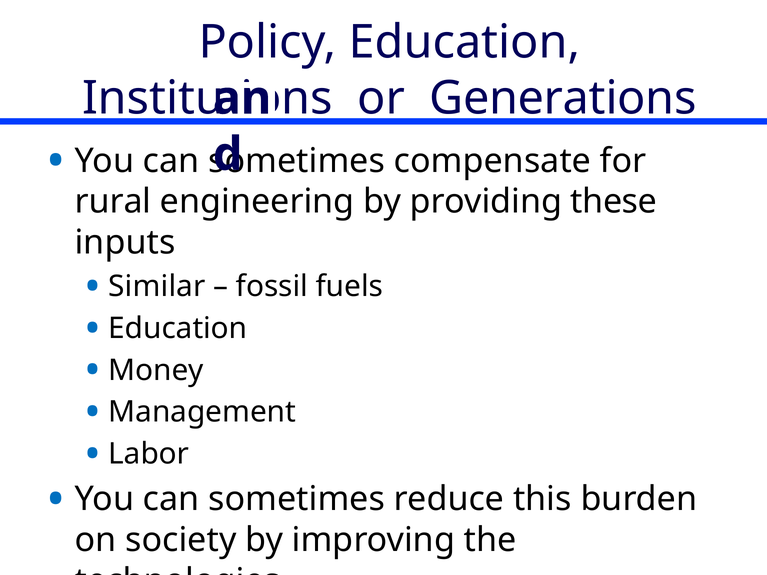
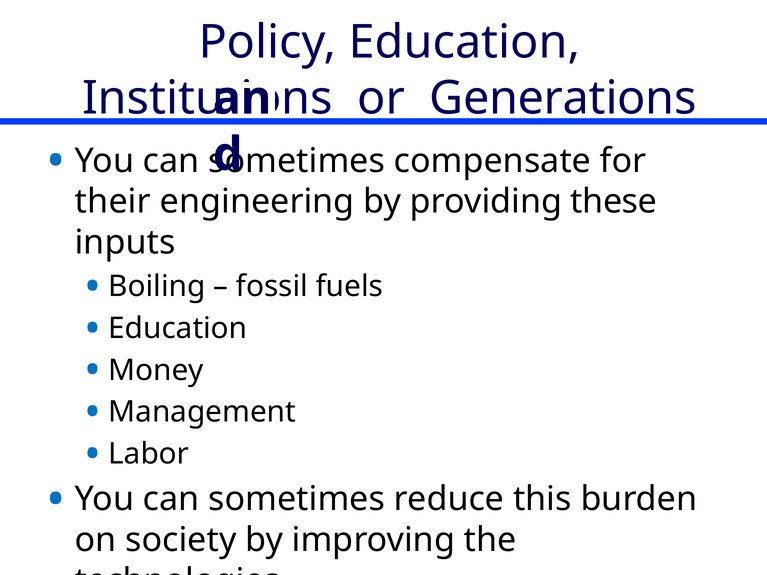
rural: rural -> their
Similar: Similar -> Boiling
